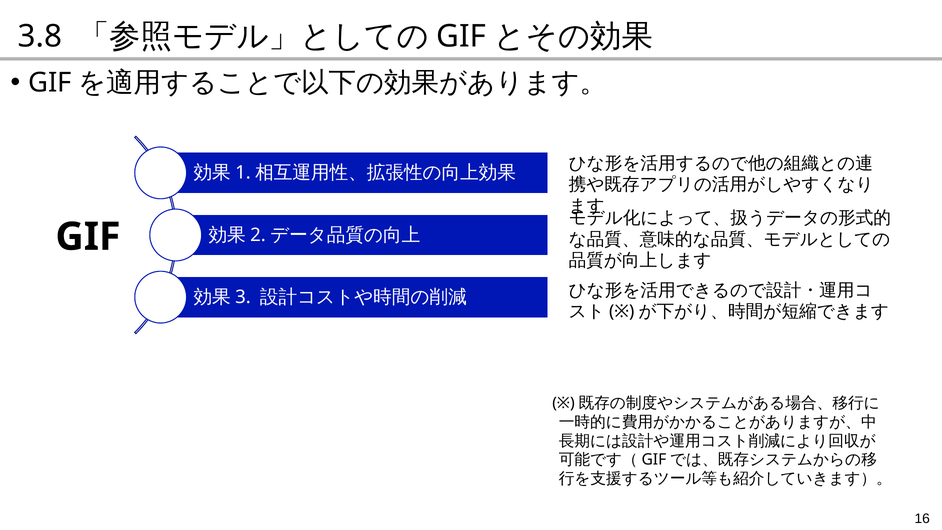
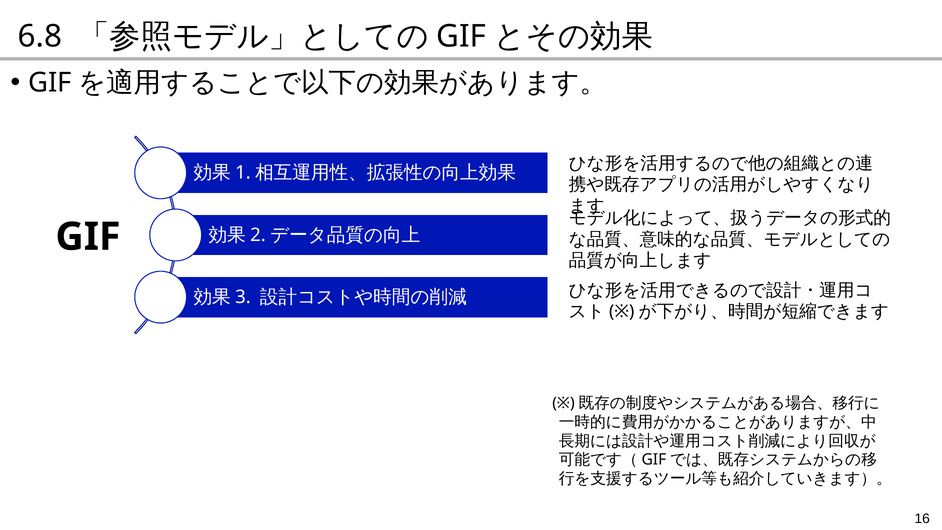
3.8: 3.8 -> 6.8
